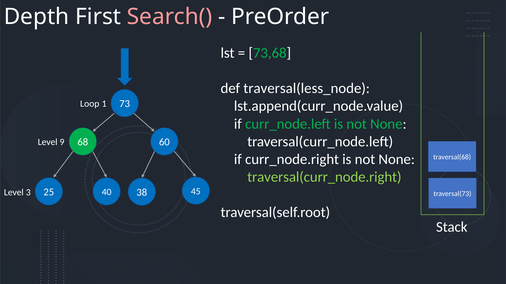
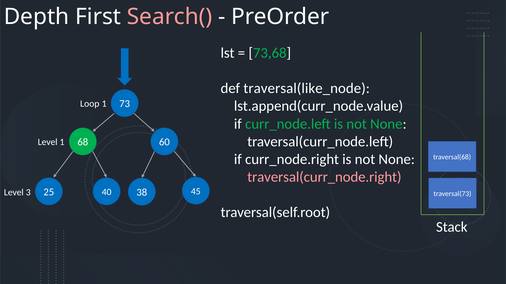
traversal(less_node: traversal(less_node -> traversal(like_node
Level 9: 9 -> 1
traversal(curr_node.right colour: light green -> pink
